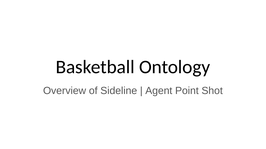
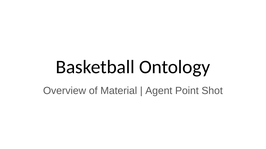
Sideline: Sideline -> Material
